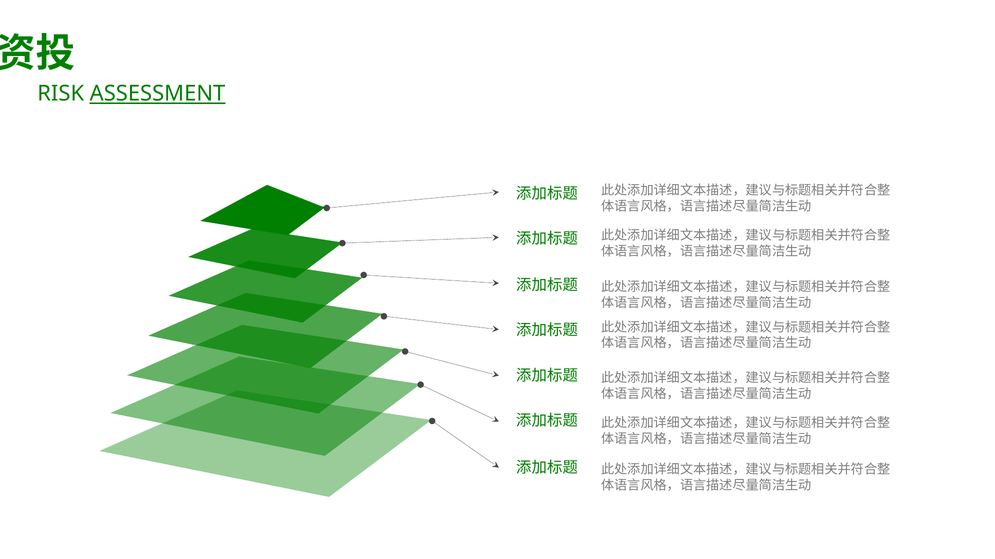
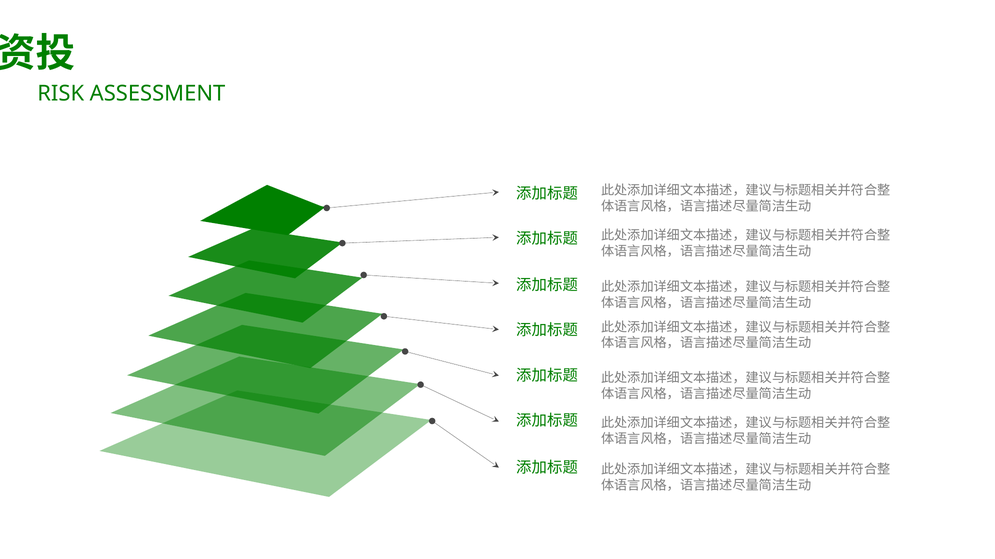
ASSESSMENT underline: present -> none
